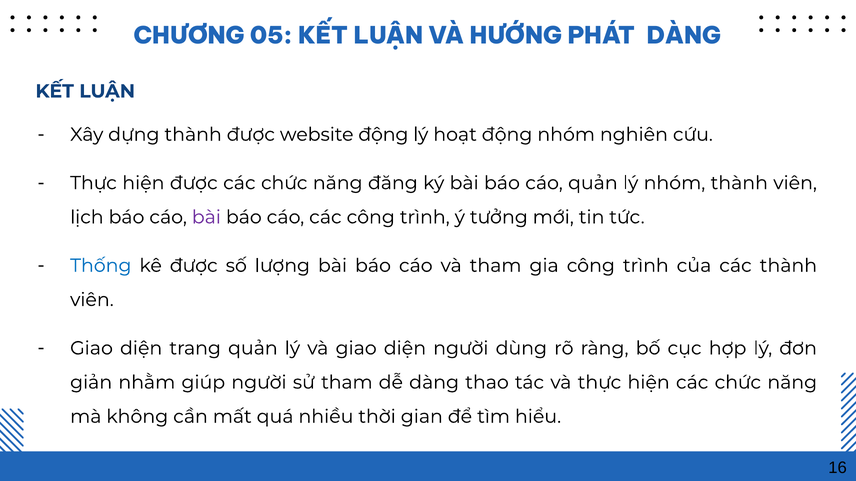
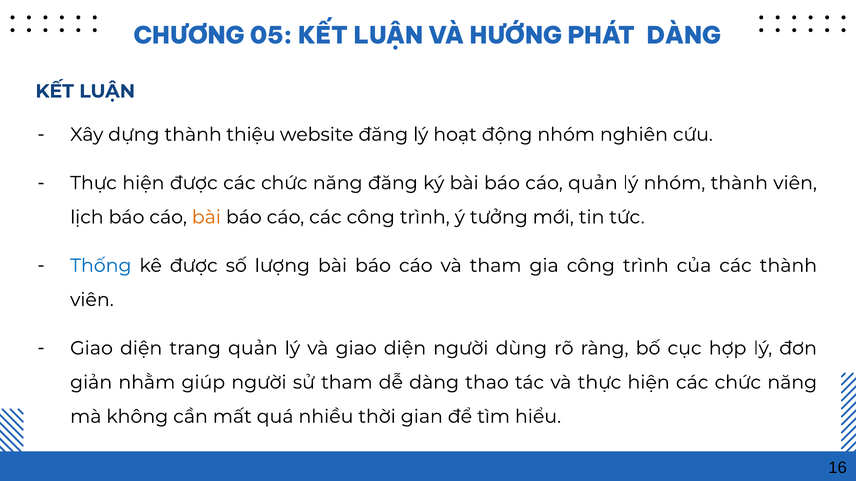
thành được: được -> thiệu
website động: động -> đăng
bài at (206, 217) colour: purple -> orange
